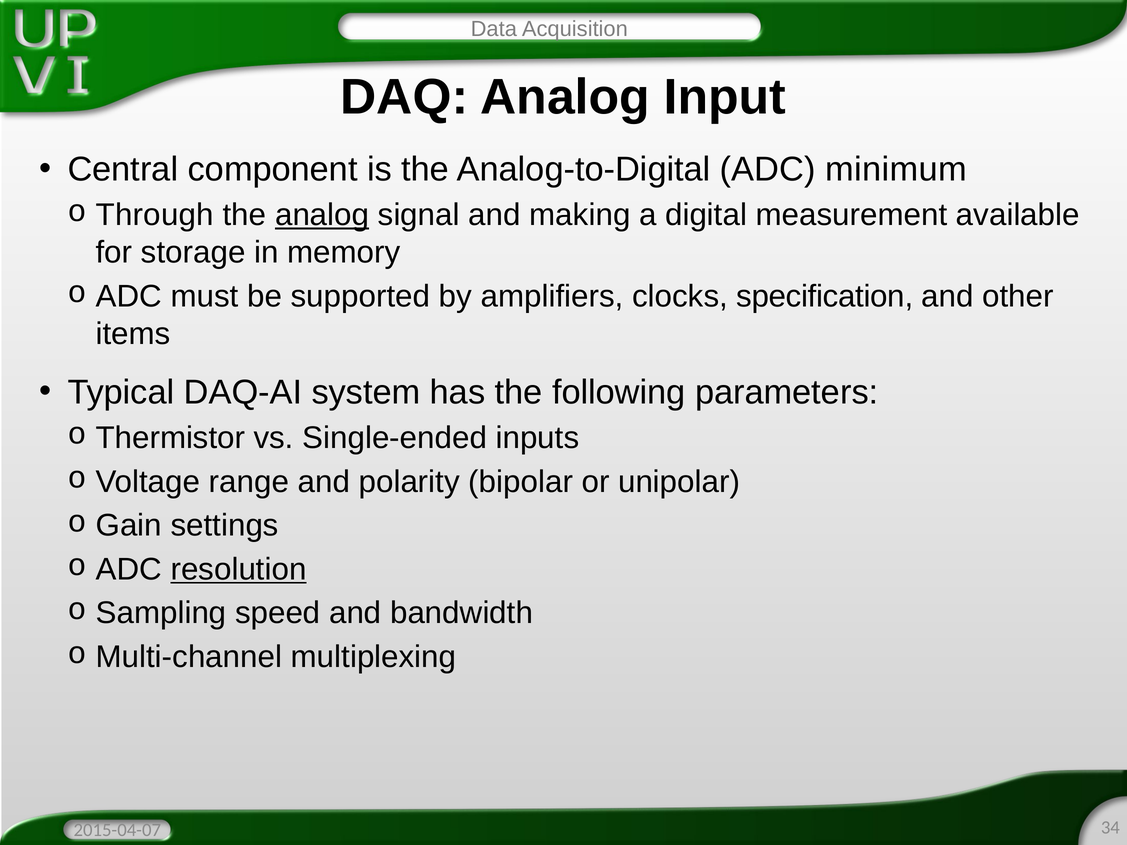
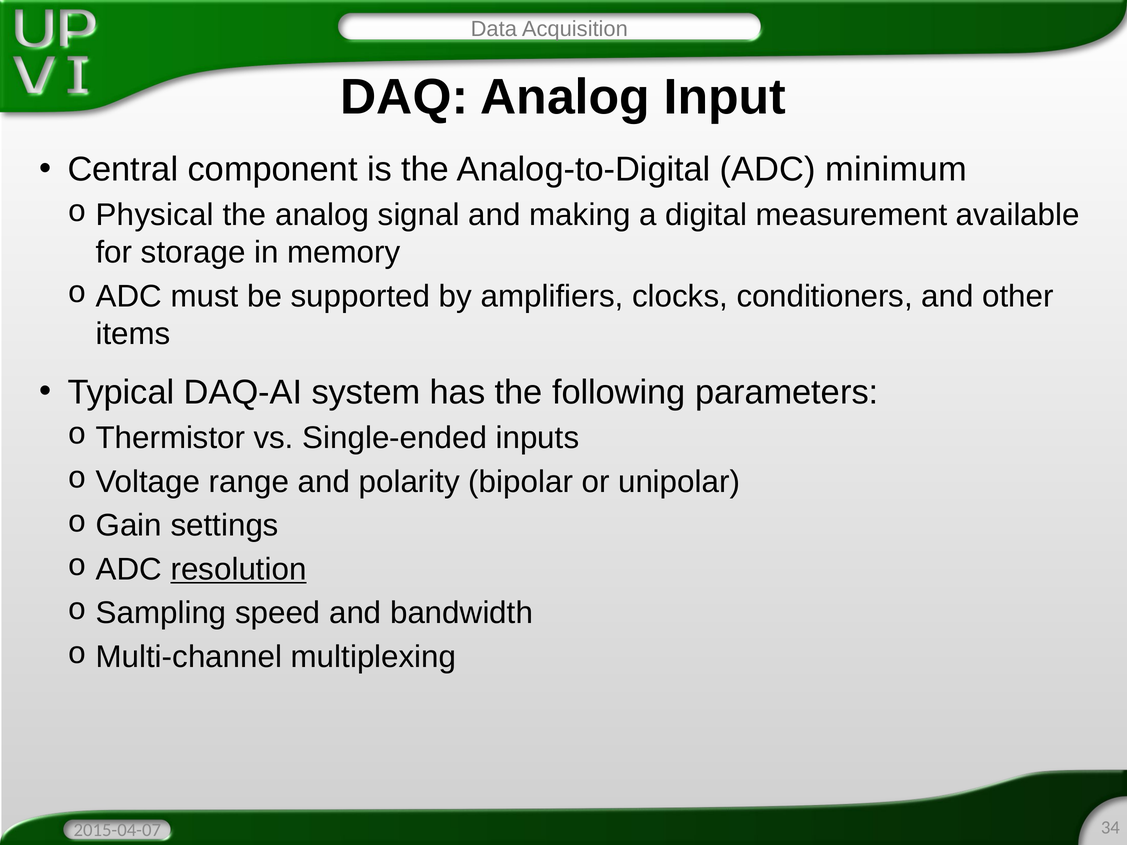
Through: Through -> Physical
analog at (322, 215) underline: present -> none
specification: specification -> conditioners
